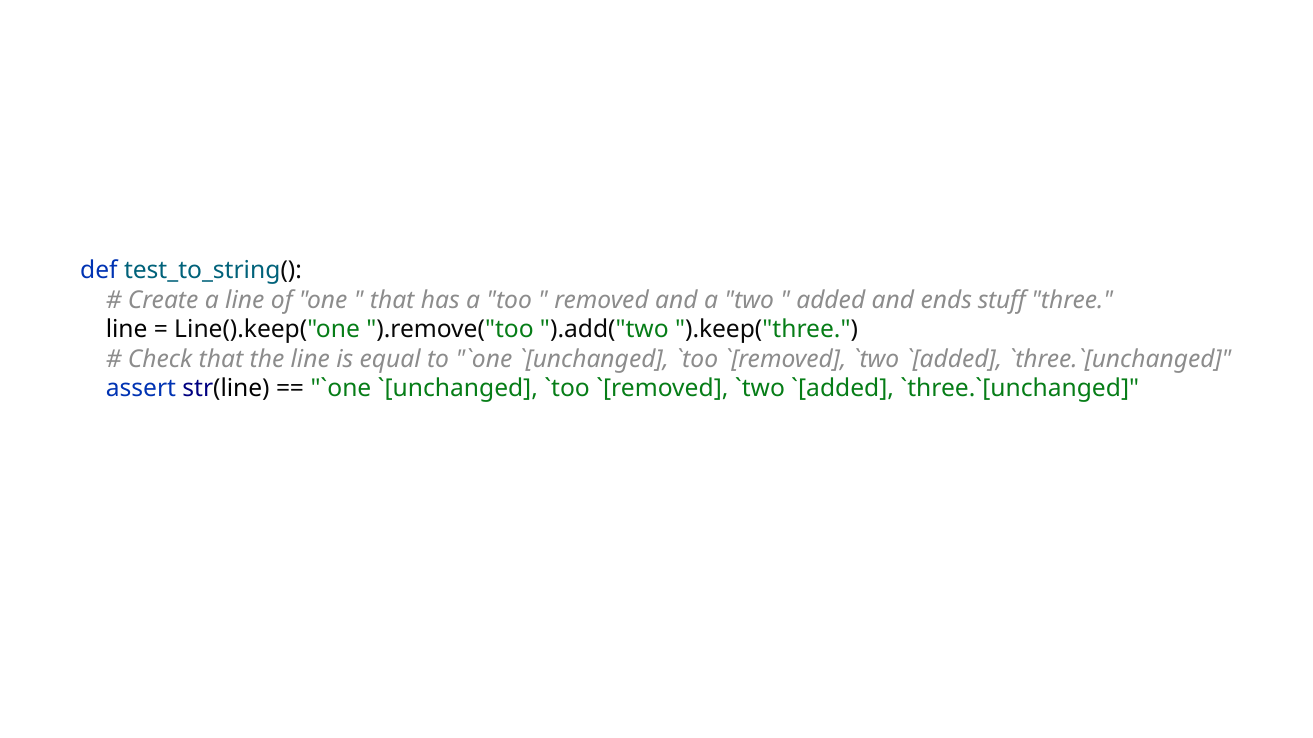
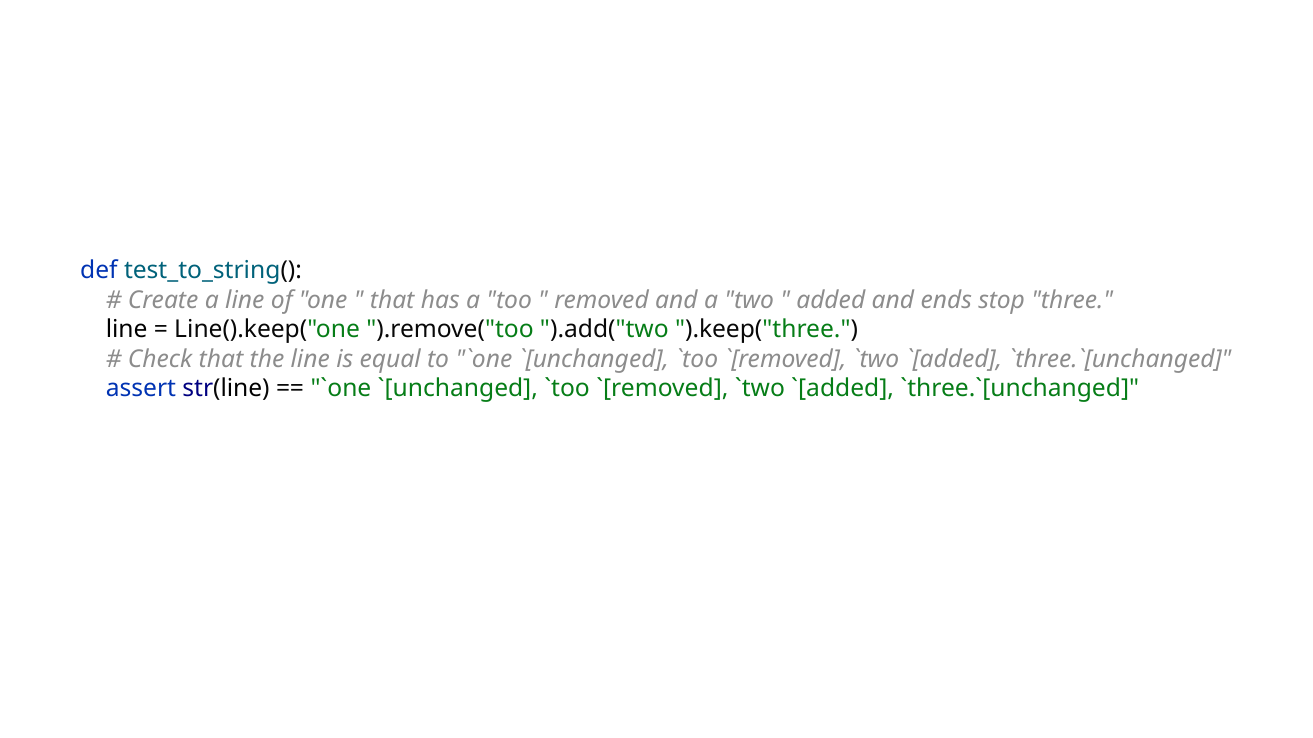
stuff: stuff -> stop
